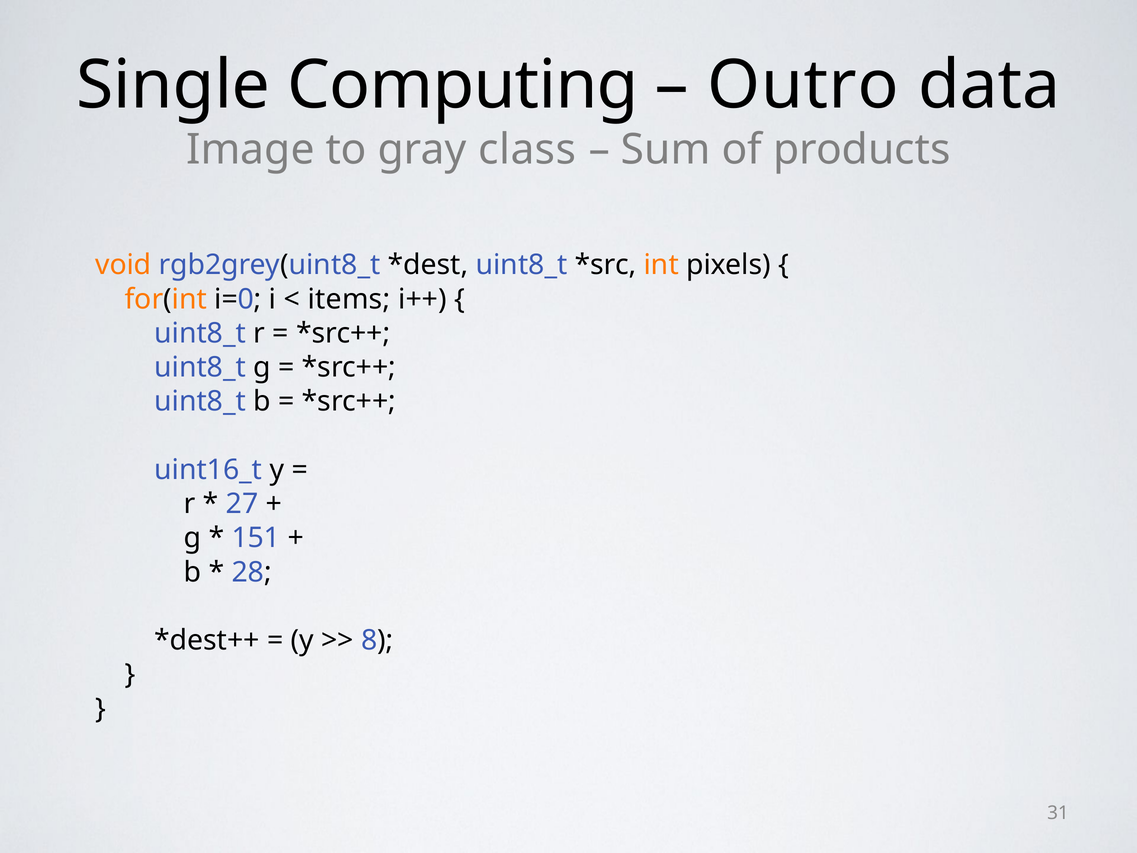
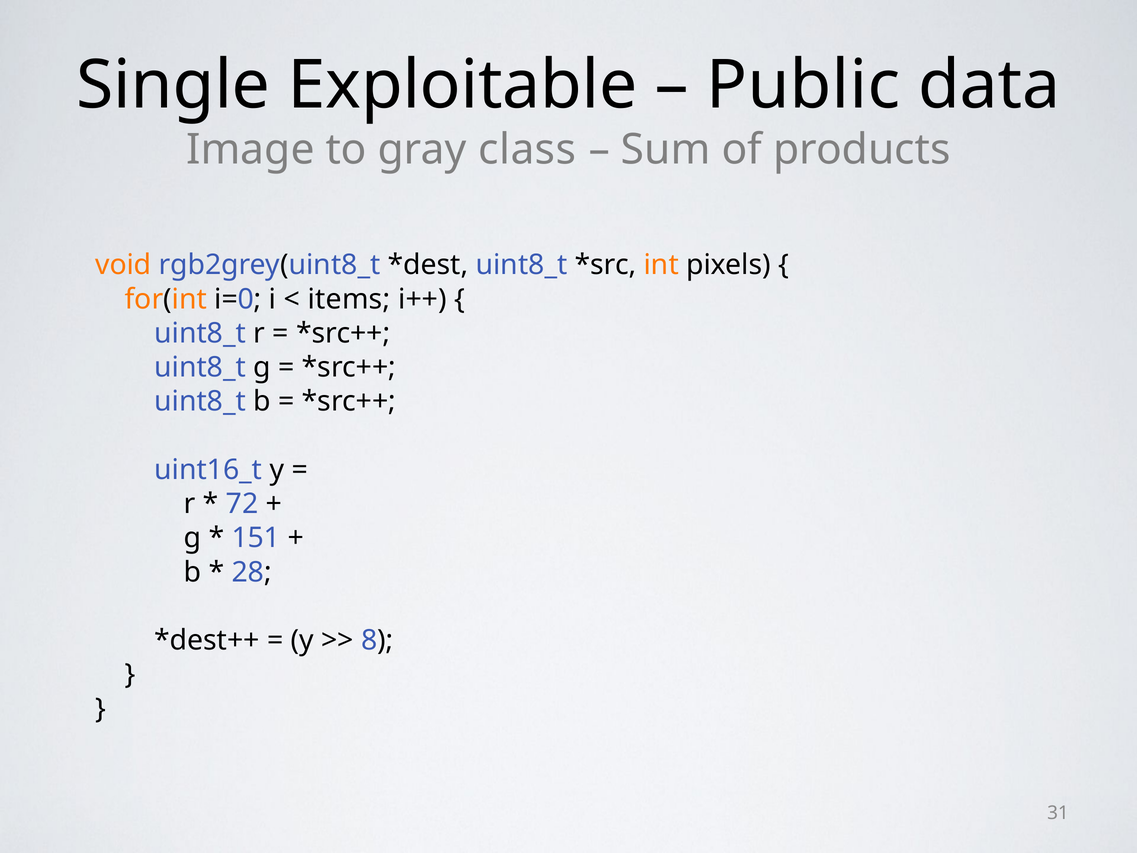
Computing: Computing -> Exploitable
Outro: Outro -> Public
27: 27 -> 72
